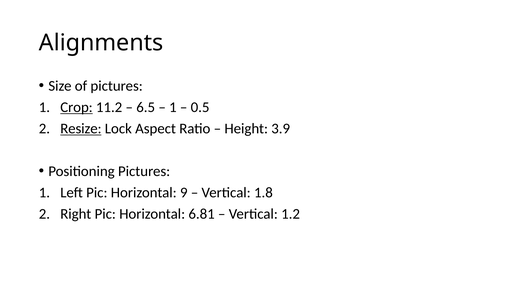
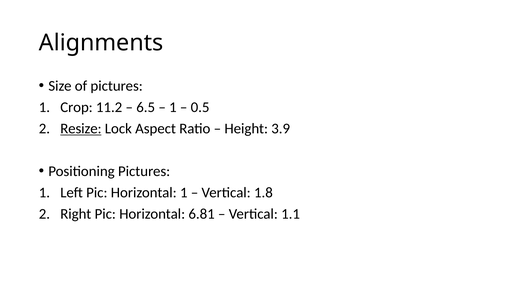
Crop underline: present -> none
Horizontal 9: 9 -> 1
1.2: 1.2 -> 1.1
